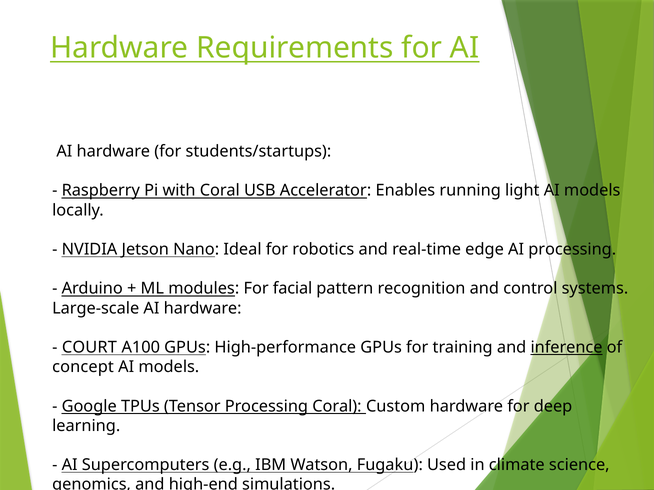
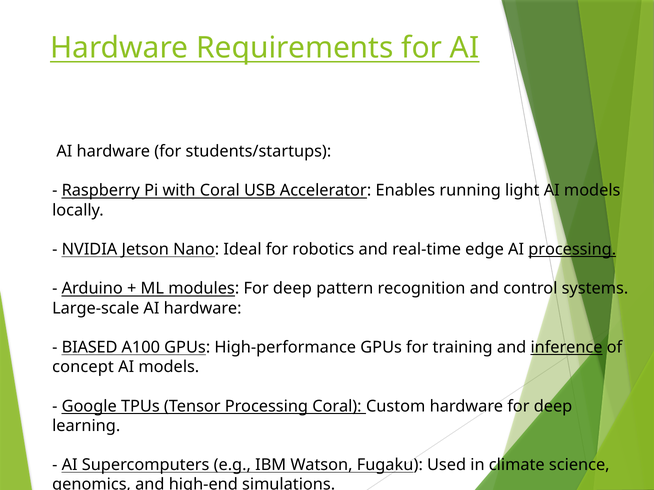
processing at (572, 250) underline: none -> present
modules For facial: facial -> deep
COURT: COURT -> BIASED
